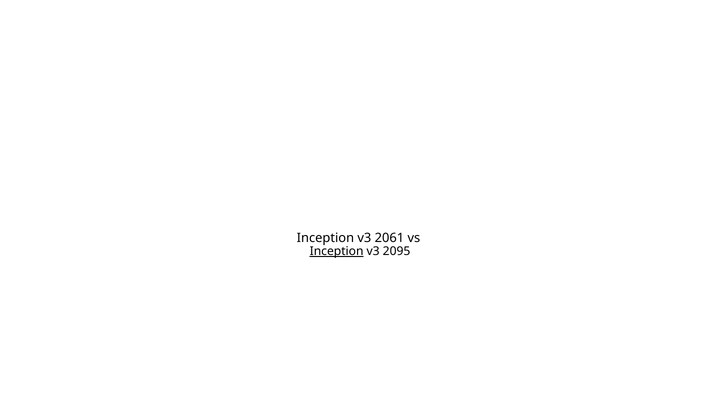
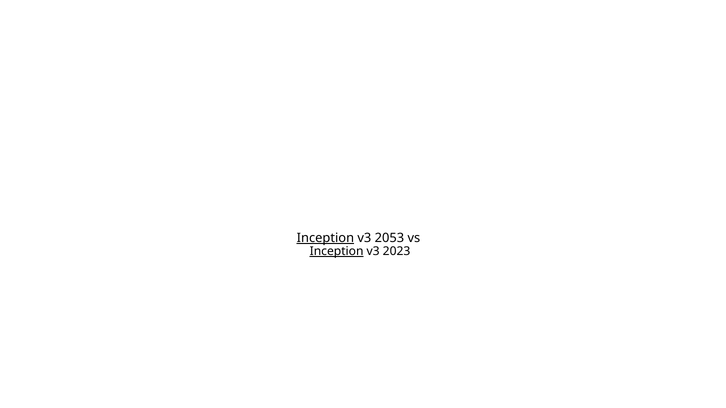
Inception at (325, 238) underline: none -> present
2061: 2061 -> 2053
2095: 2095 -> 2023
